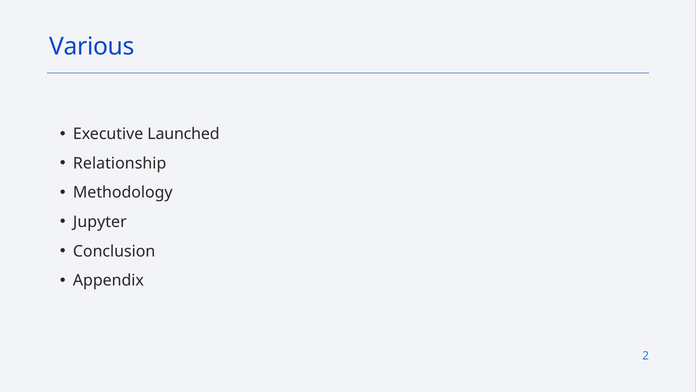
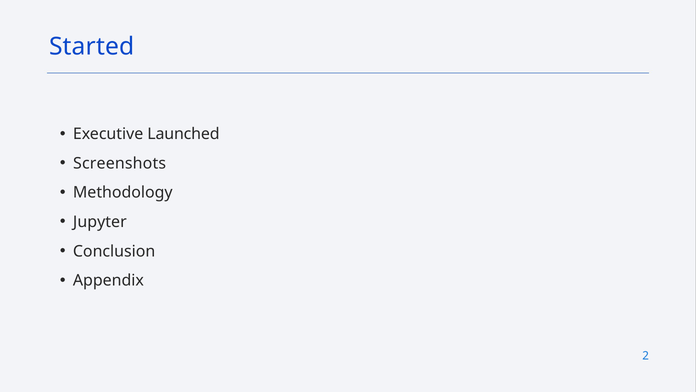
Various: Various -> Started
Relationship: Relationship -> Screenshots
